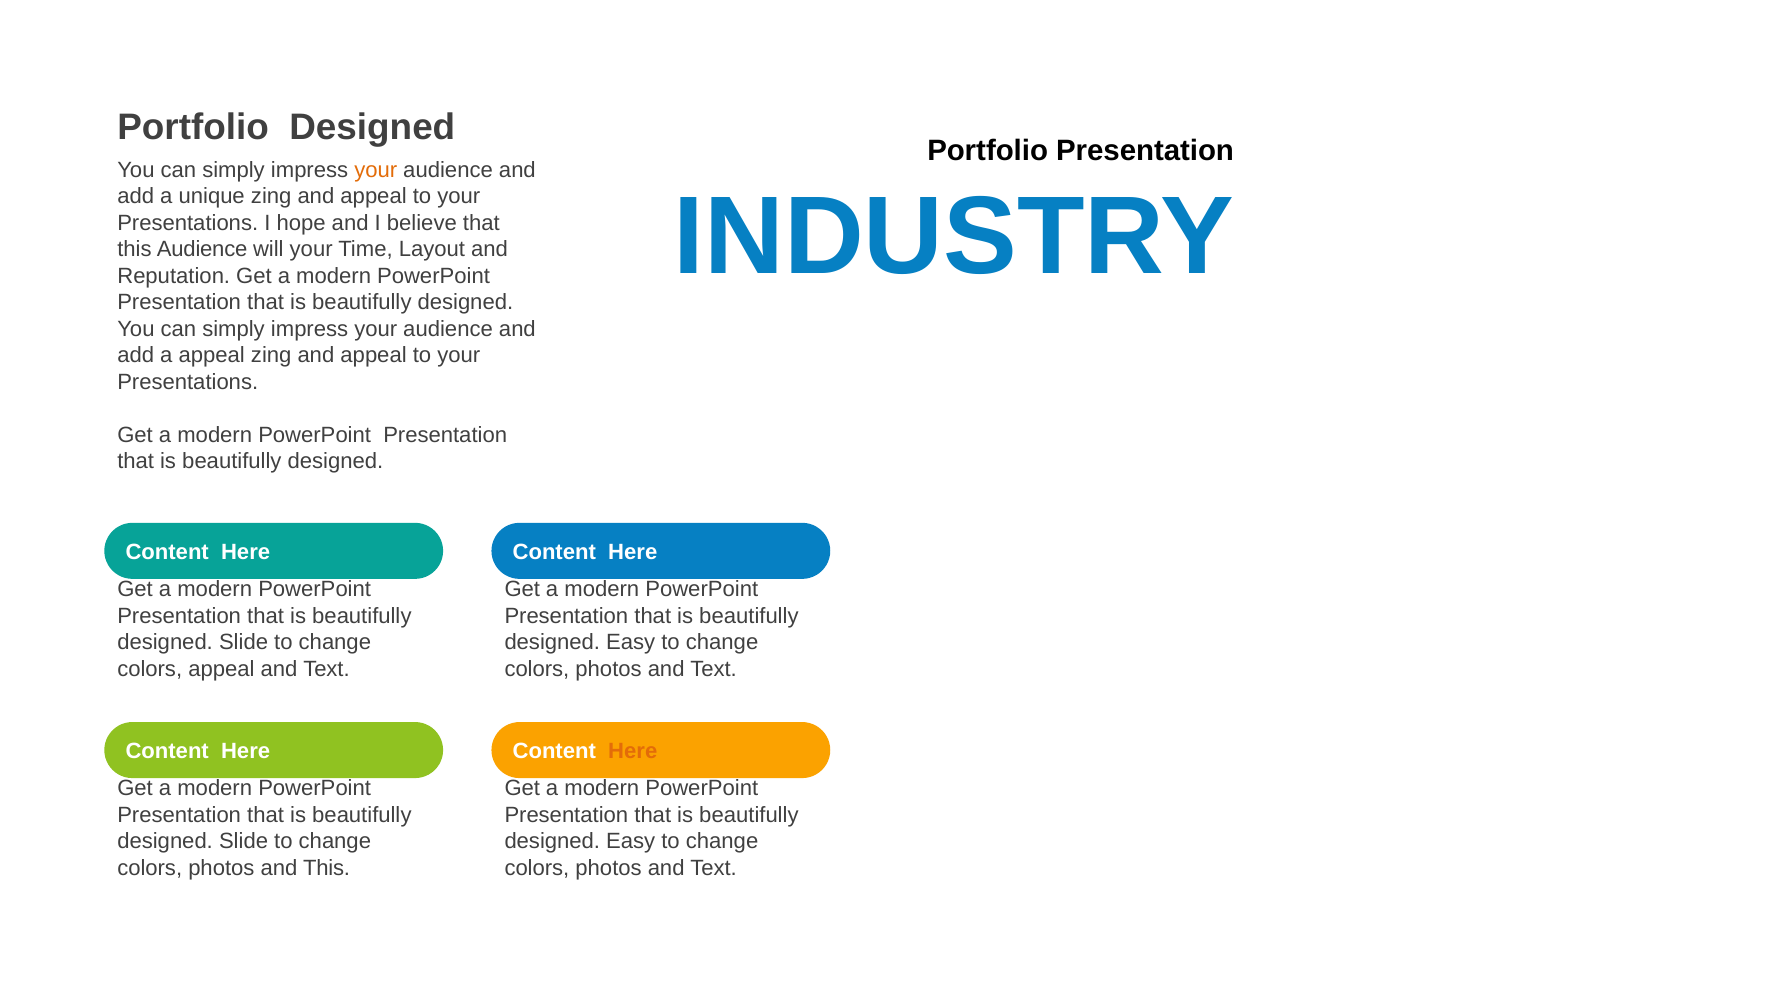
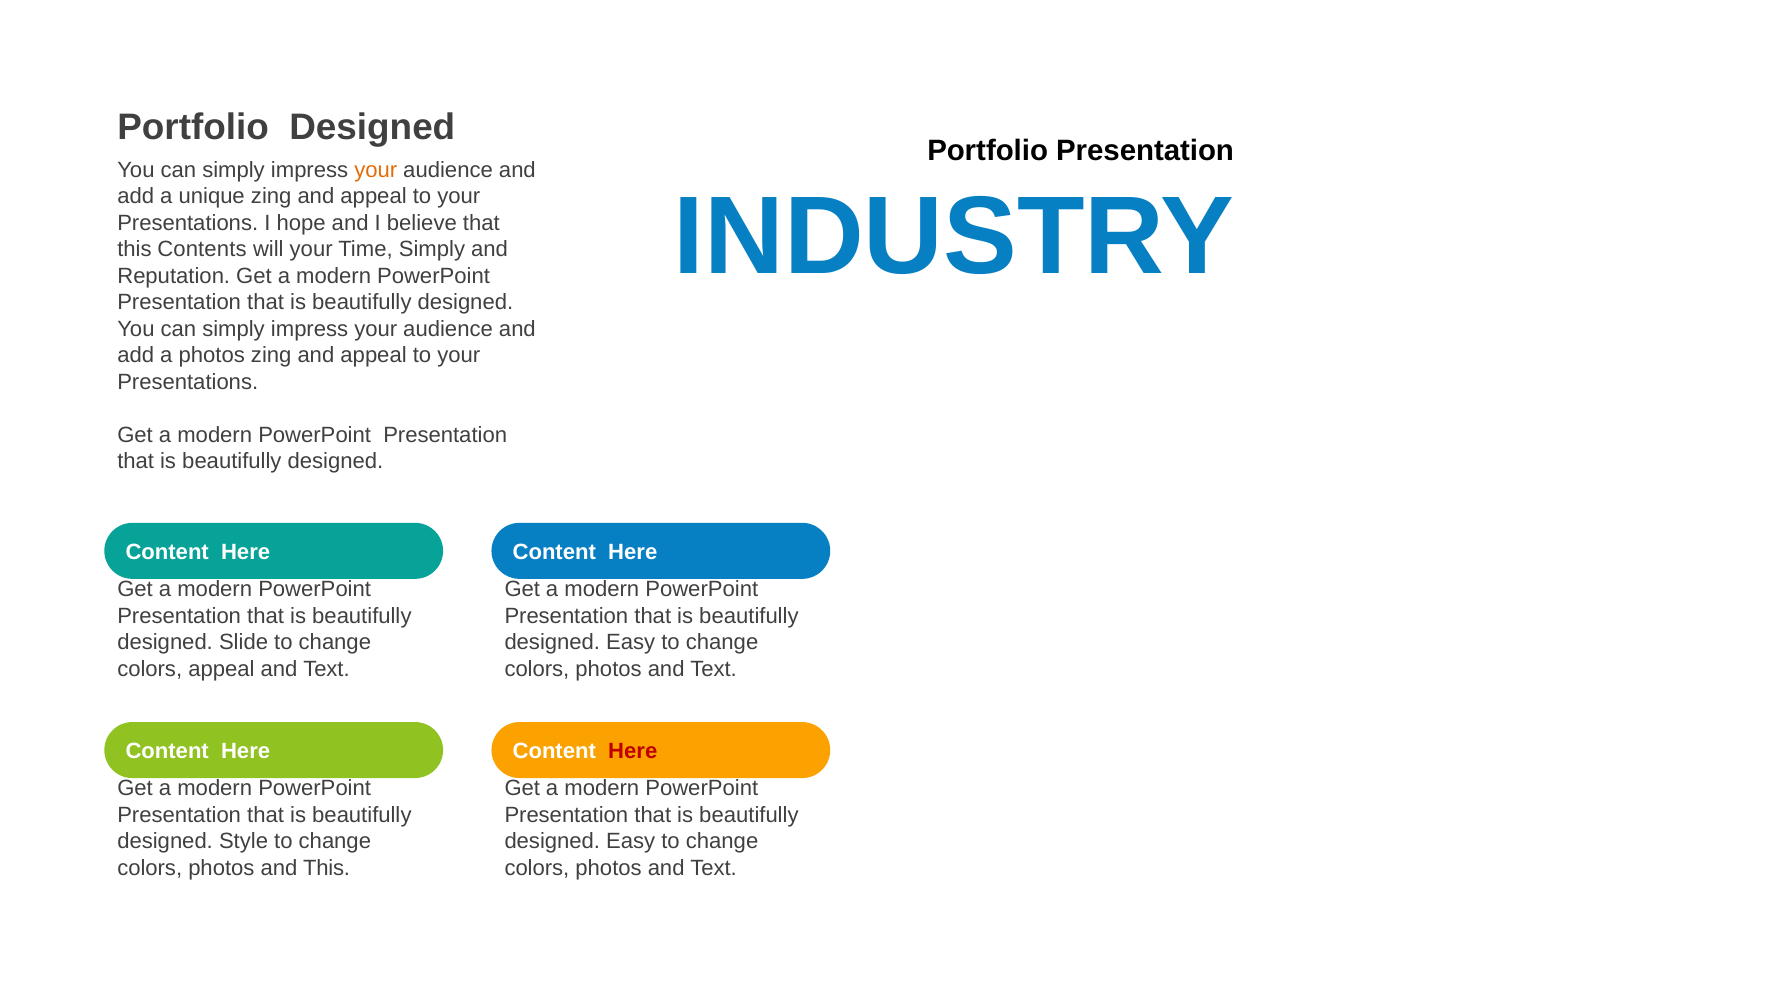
this Audience: Audience -> Contents
Time Layout: Layout -> Simply
a appeal: appeal -> photos
Here at (633, 752) colour: orange -> red
Slide at (244, 842): Slide -> Style
